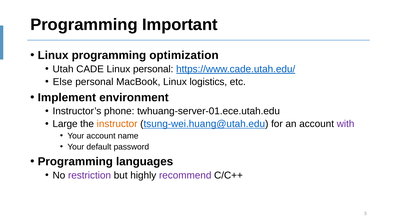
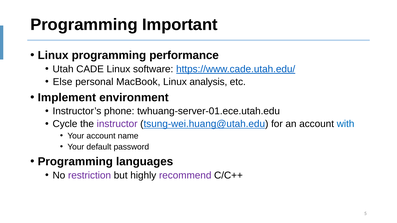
optimization: optimization -> performance
Linux personal: personal -> software
logistics: logistics -> analysis
Large: Large -> Cycle
instructor colour: orange -> purple
with colour: purple -> blue
